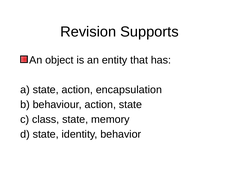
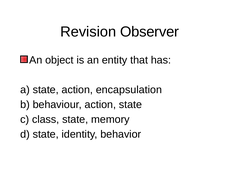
Supports: Supports -> Observer
